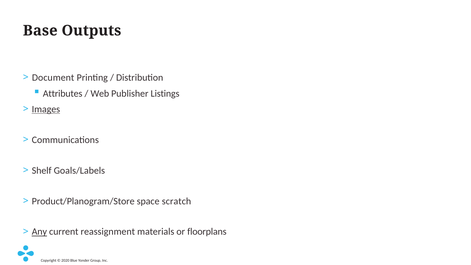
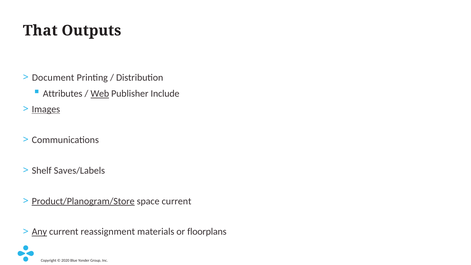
Base: Base -> That
Web underline: none -> present
Listings: Listings -> Include
Goals/Labels: Goals/Labels -> Saves/Labels
Product/Planogram/Store underline: none -> present
space scratch: scratch -> current
